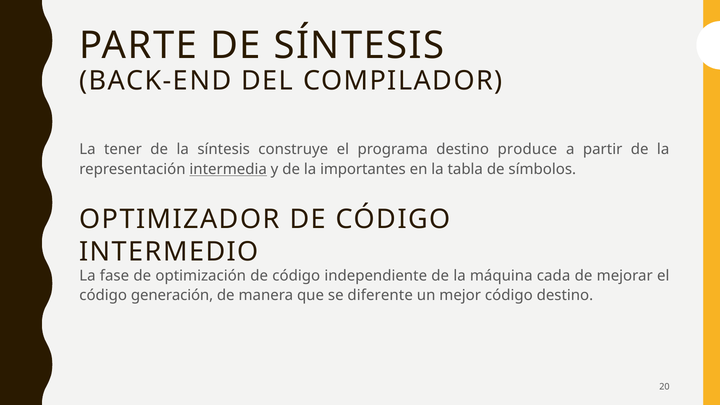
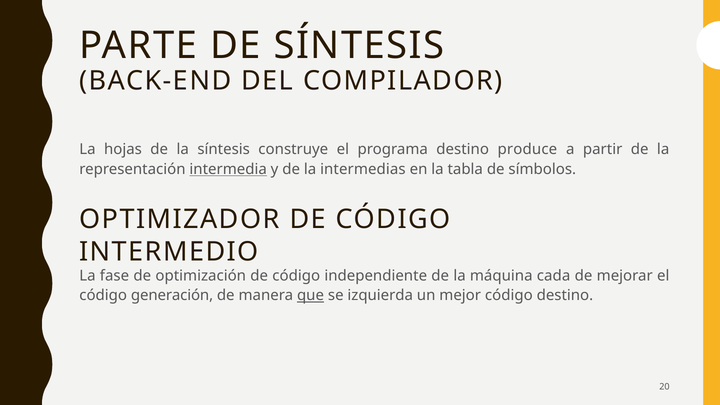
tener: tener -> hojas
importantes: importantes -> intermedias
que underline: none -> present
diferente: diferente -> izquierda
